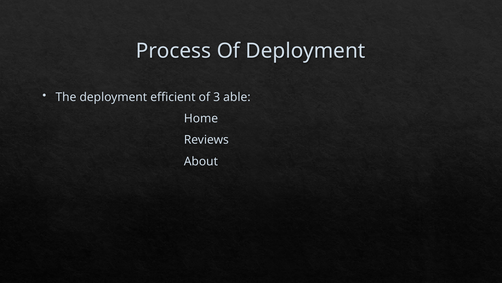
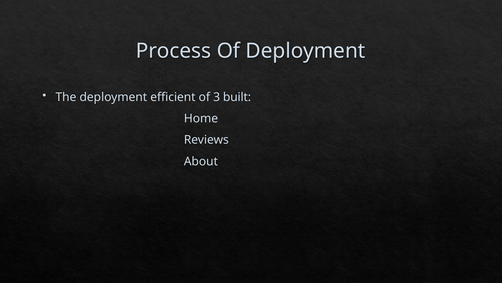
able: able -> built
